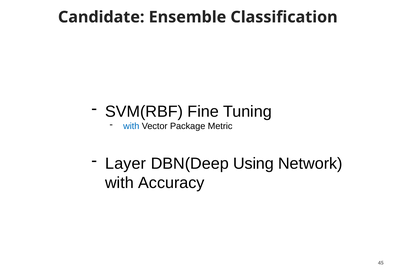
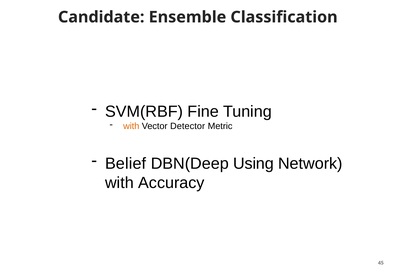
with at (131, 126) colour: blue -> orange
Package: Package -> Detector
Layer: Layer -> Belief
